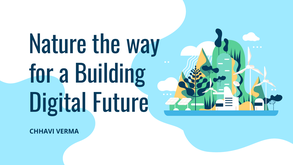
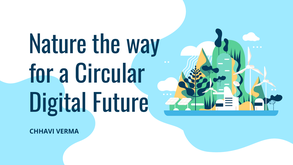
Building: Building -> Circular
